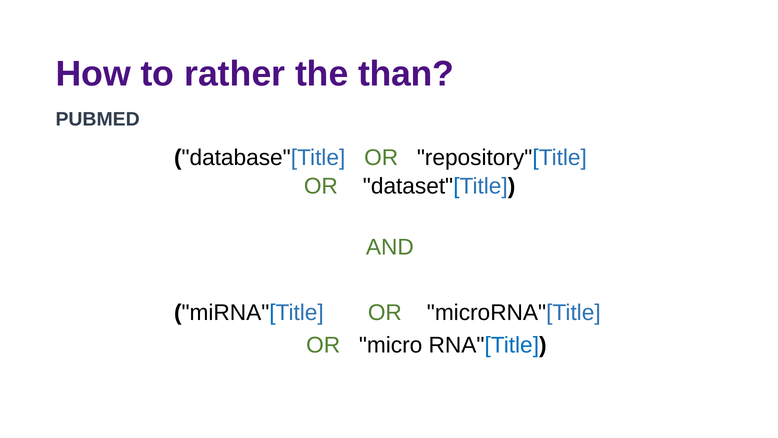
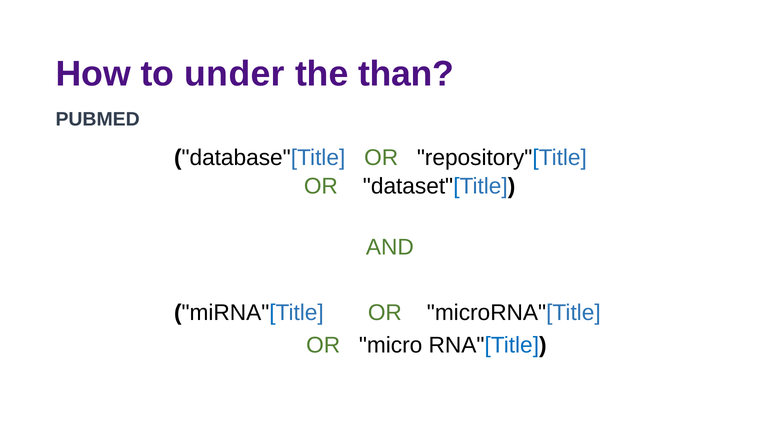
rather: rather -> under
